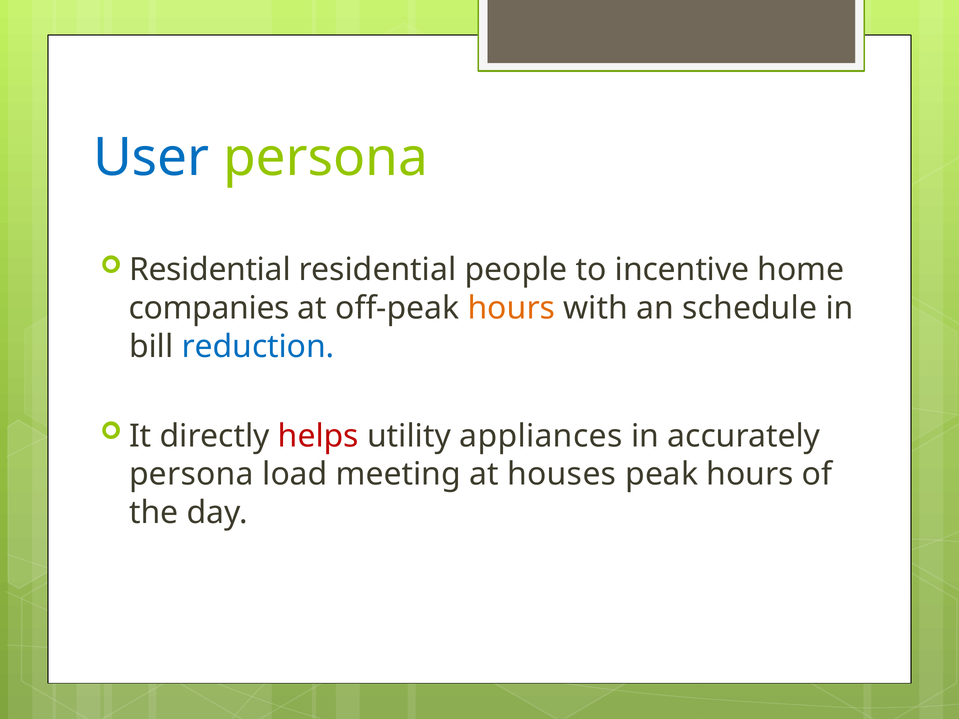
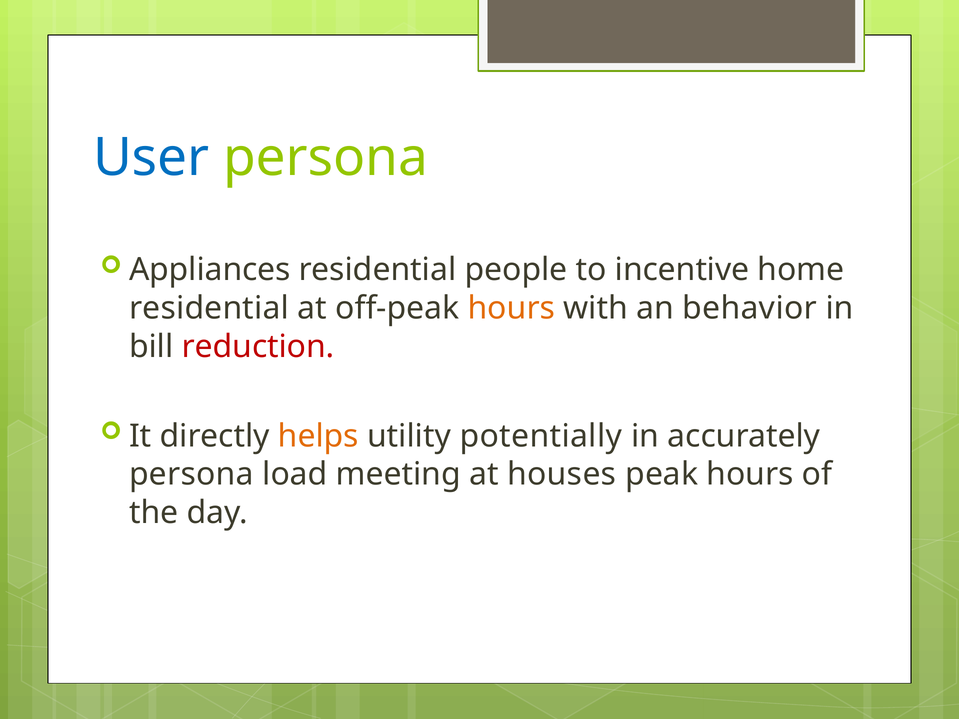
Residential at (210, 270): Residential -> Appliances
companies at (209, 308): companies -> residential
schedule: schedule -> behavior
reduction colour: blue -> red
helps colour: red -> orange
appliances: appliances -> potentially
